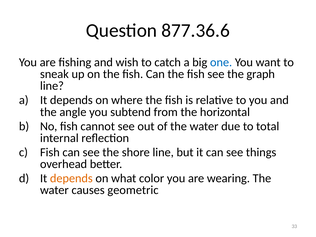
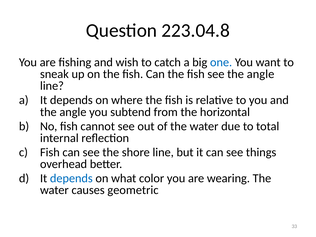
877.36.6: 877.36.6 -> 223.04.8
see the graph: graph -> angle
depends at (71, 178) colour: orange -> blue
